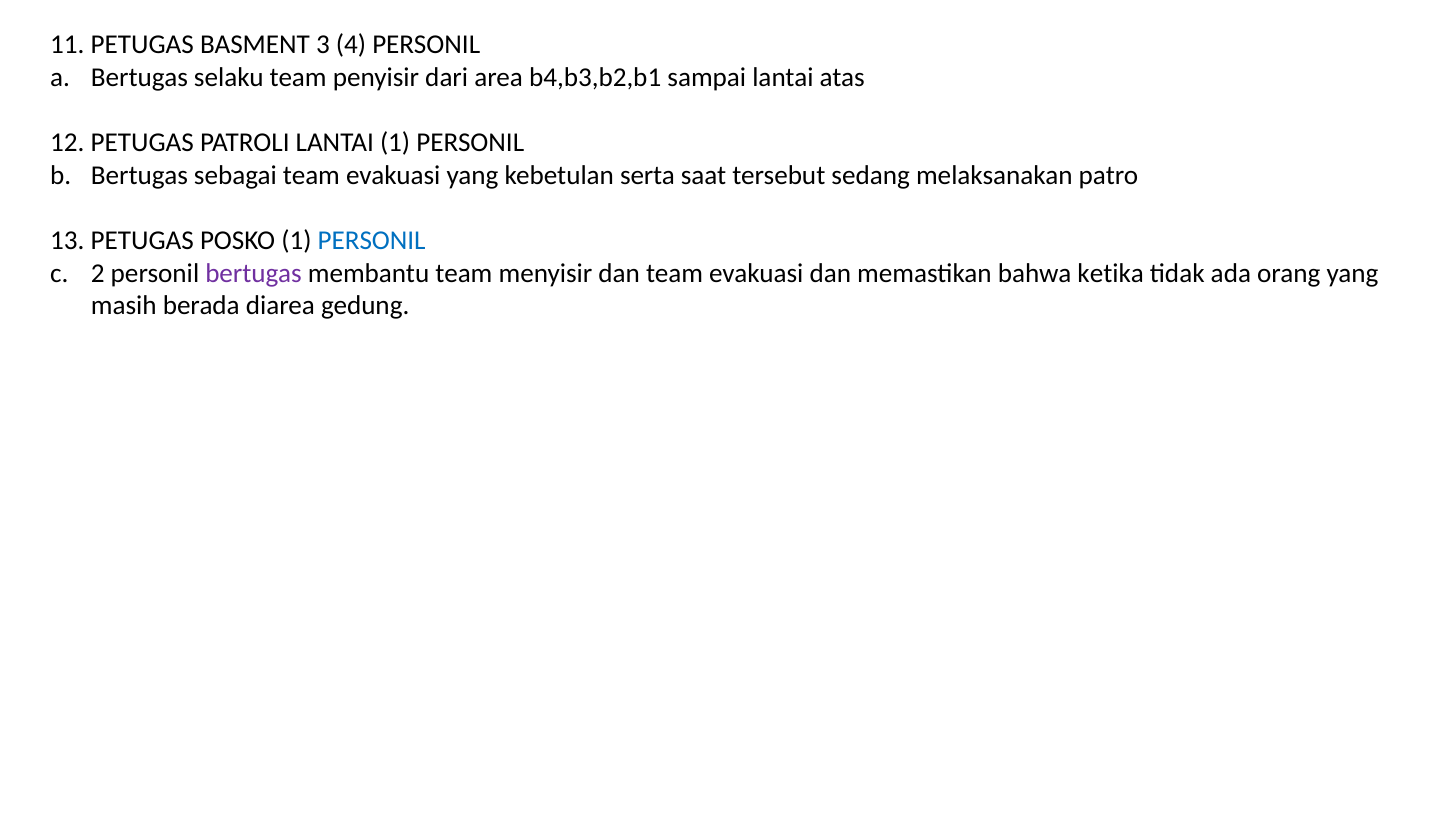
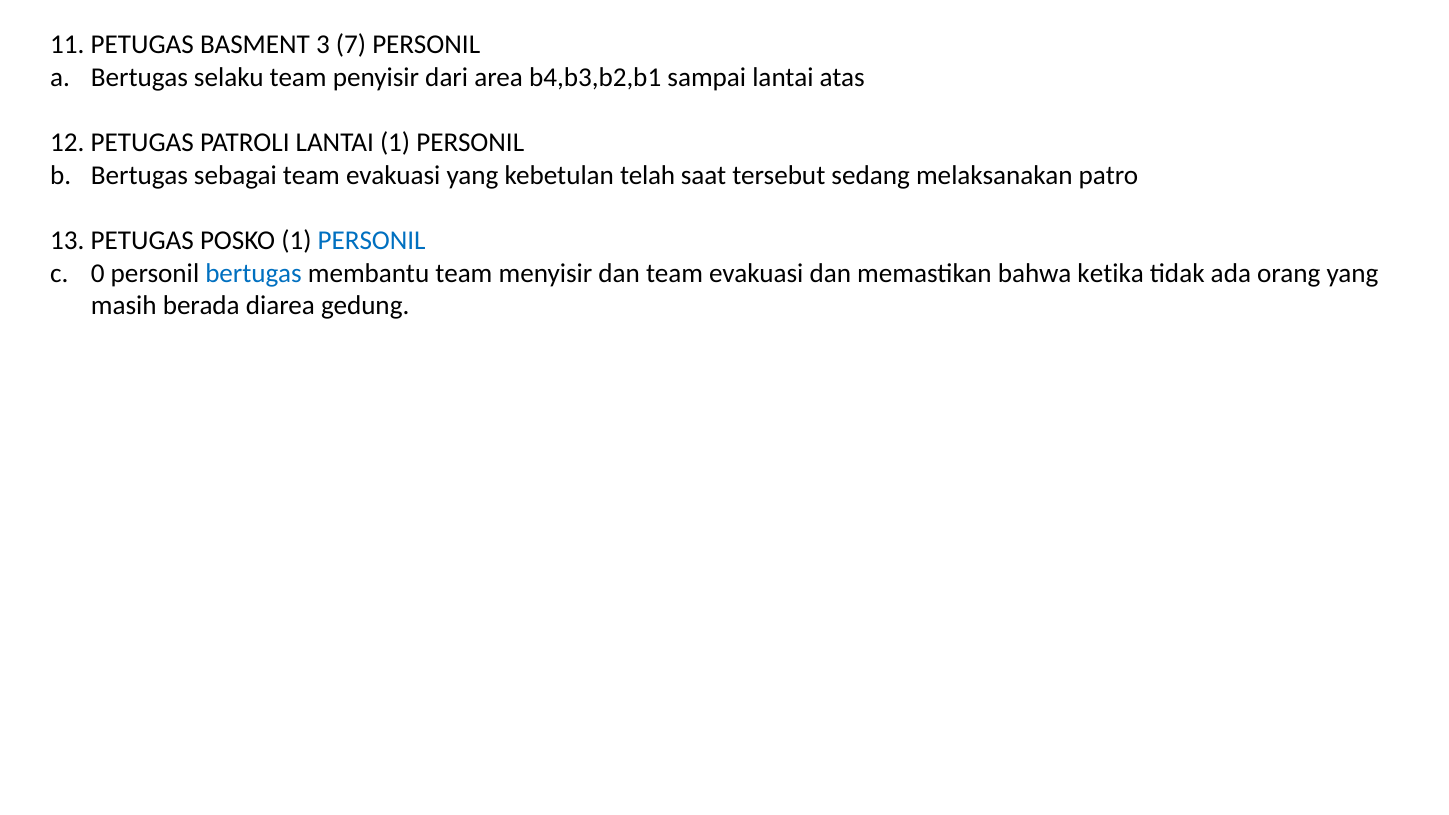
4: 4 -> 7
serta: serta -> telah
2: 2 -> 0
bertugas at (254, 273) colour: purple -> blue
